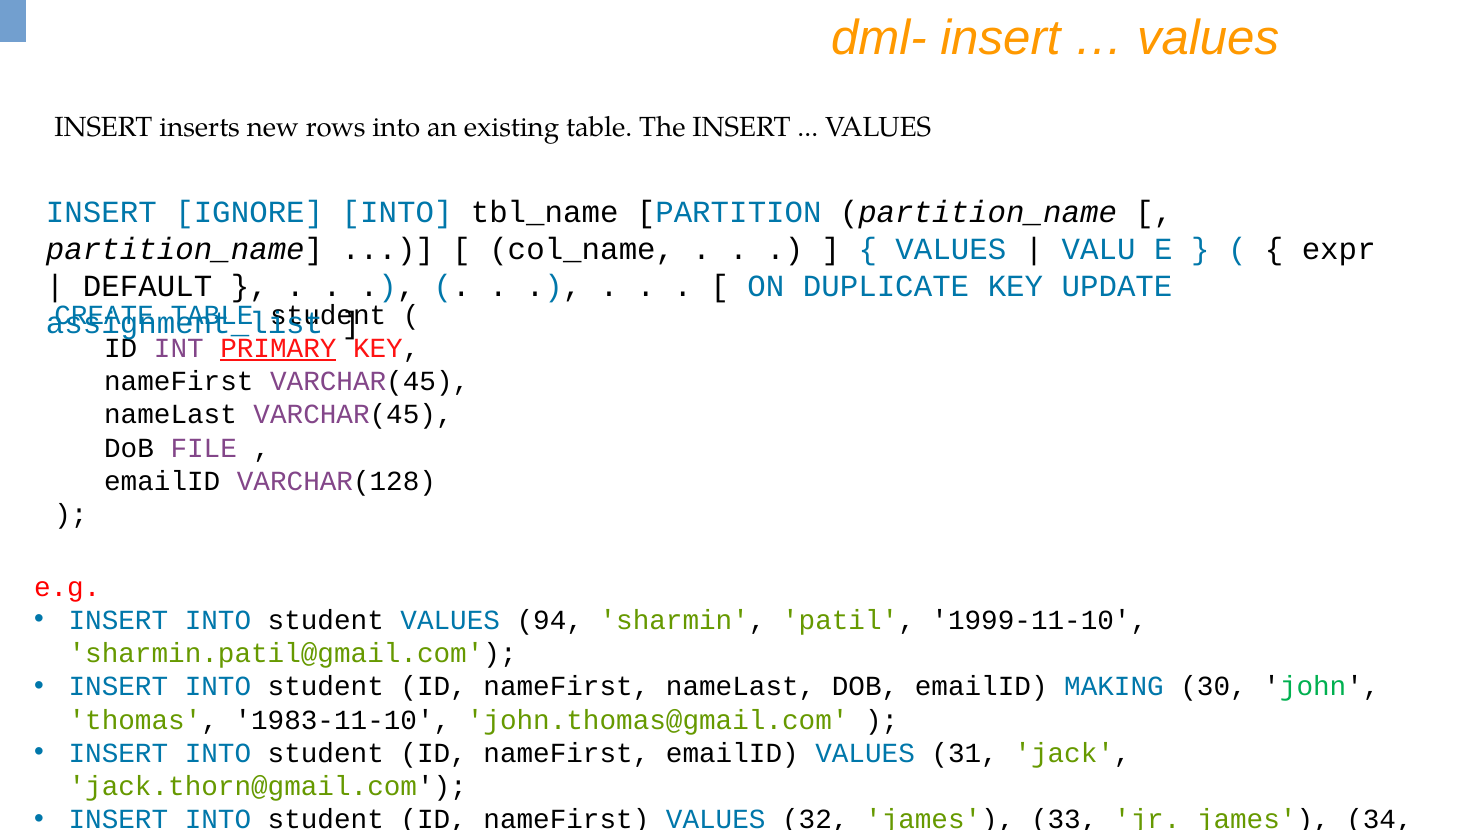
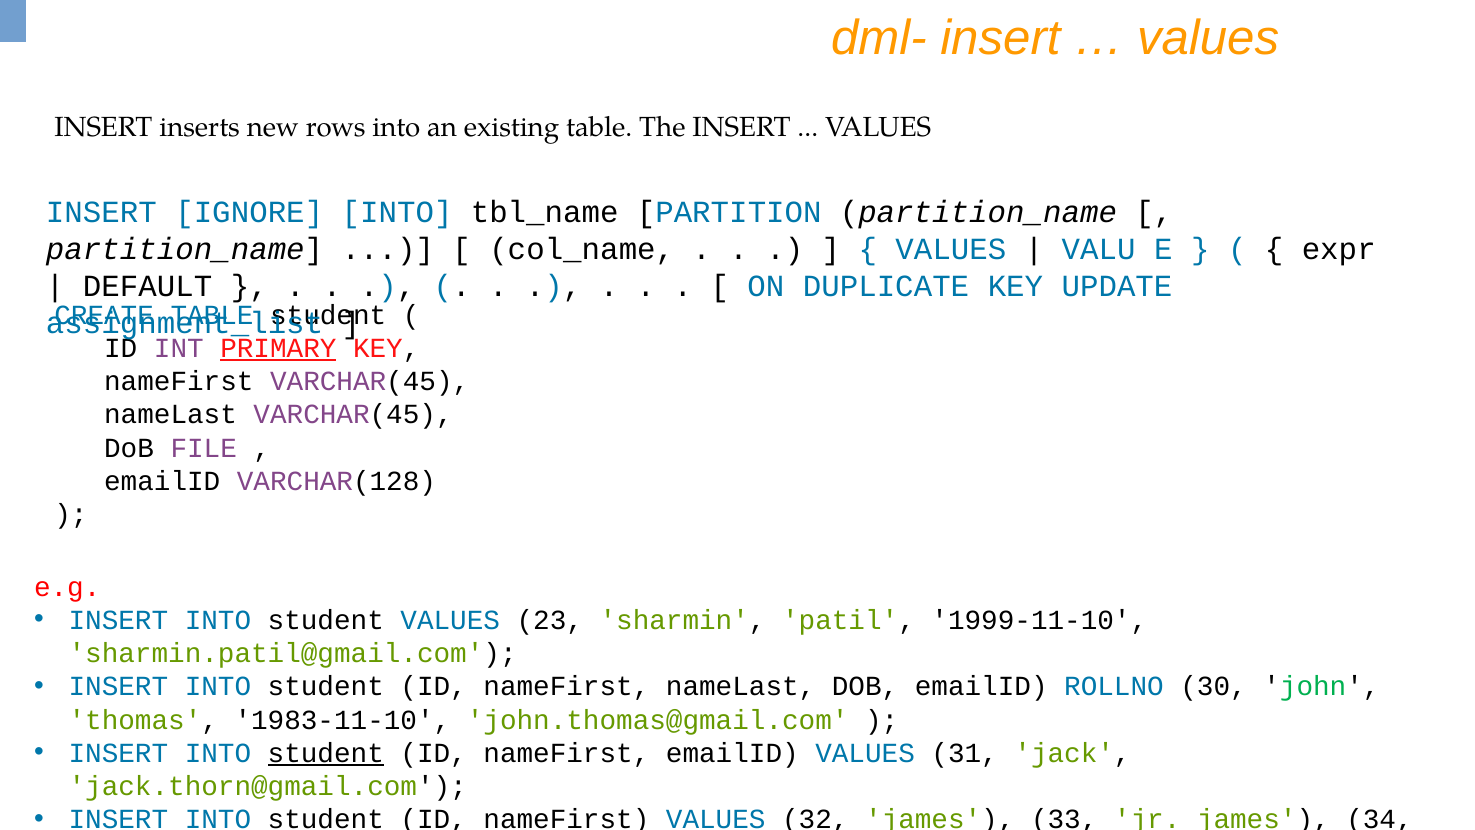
94: 94 -> 23
MAKING: MAKING -> ROLLNO
student at (326, 753) underline: none -> present
